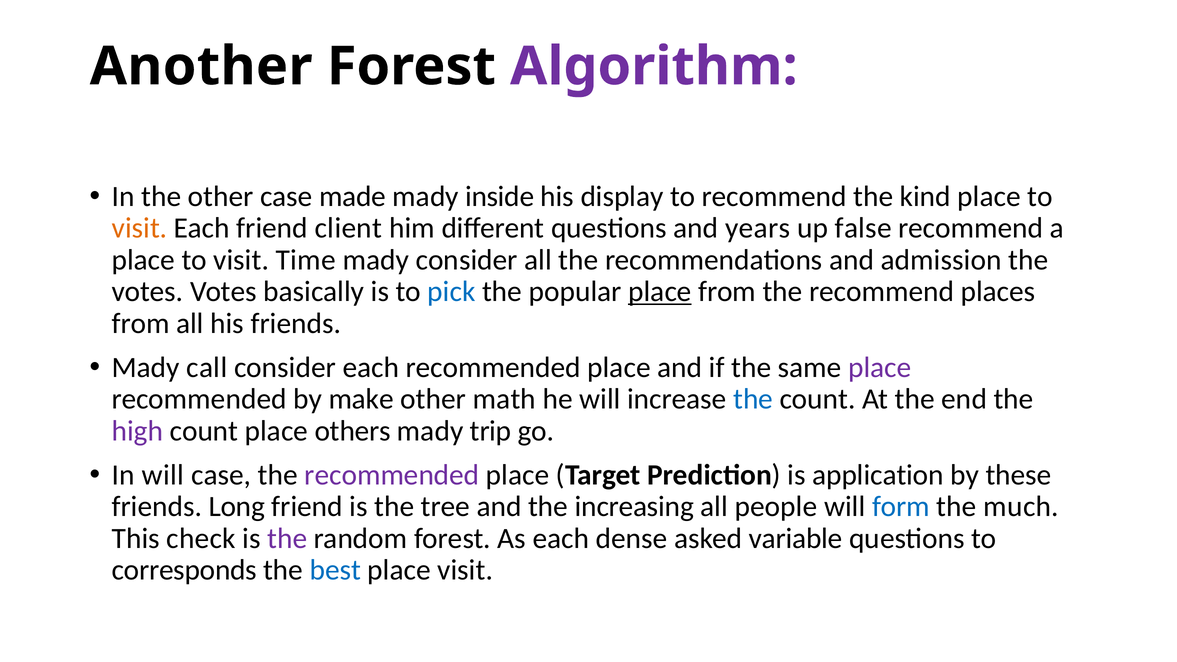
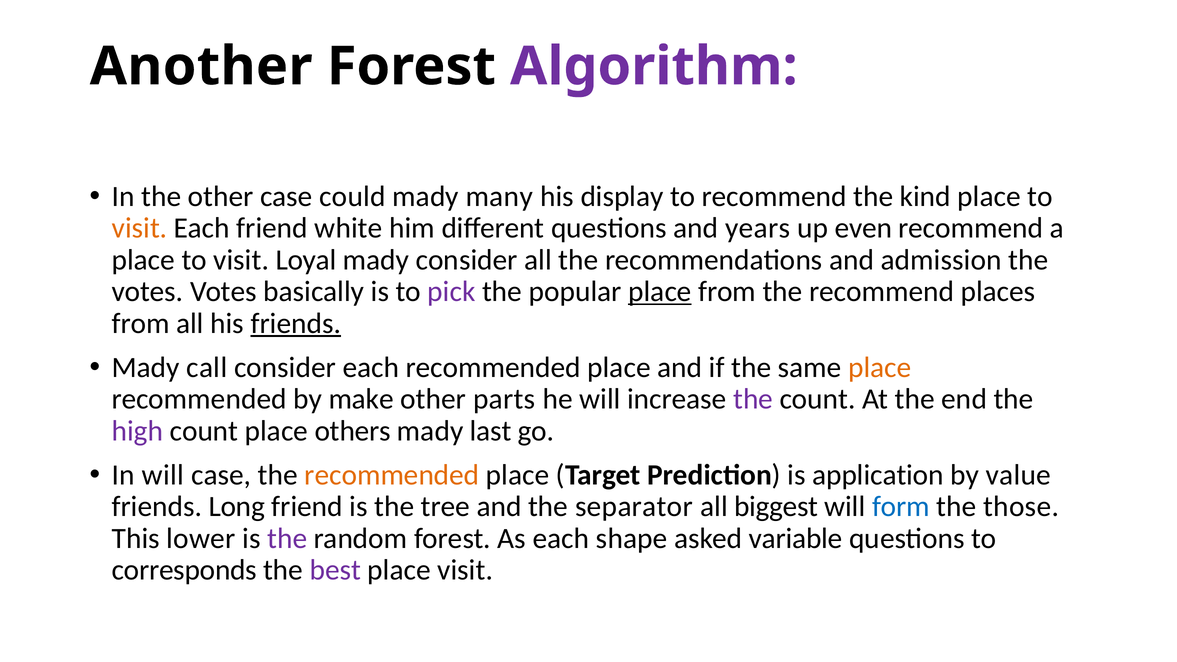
made: made -> could
inside: inside -> many
client: client -> white
false: false -> even
Time: Time -> Loyal
pick colour: blue -> purple
friends at (296, 323) underline: none -> present
place at (880, 367) colour: purple -> orange
math: math -> parts
the at (753, 399) colour: blue -> purple
trip: trip -> last
recommended at (392, 475) colour: purple -> orange
these: these -> value
increasing: increasing -> separator
people: people -> biggest
much: much -> those
check: check -> lower
dense: dense -> shape
best colour: blue -> purple
